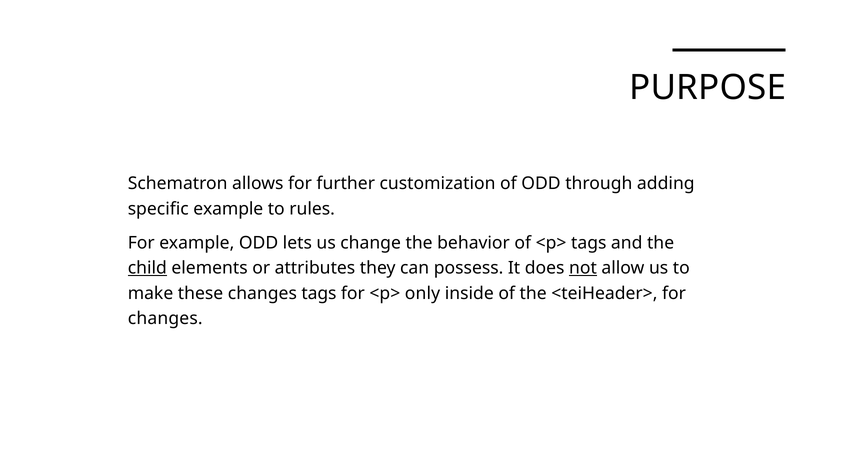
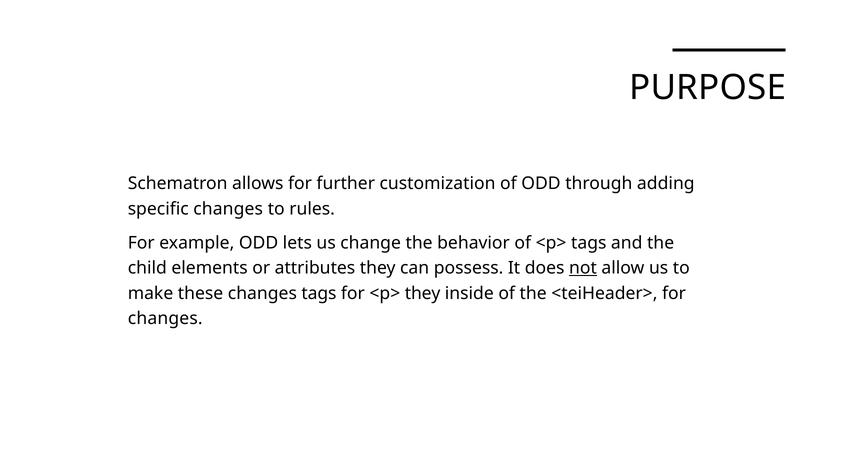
specific example: example -> changes
child underline: present -> none
<p> only: only -> they
